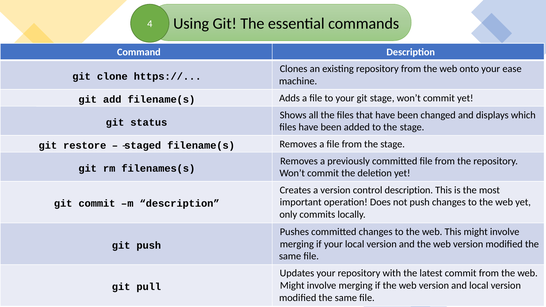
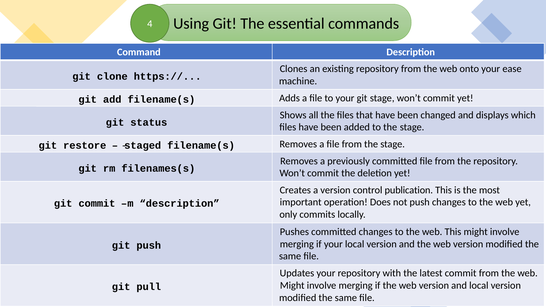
control description: description -> publication
